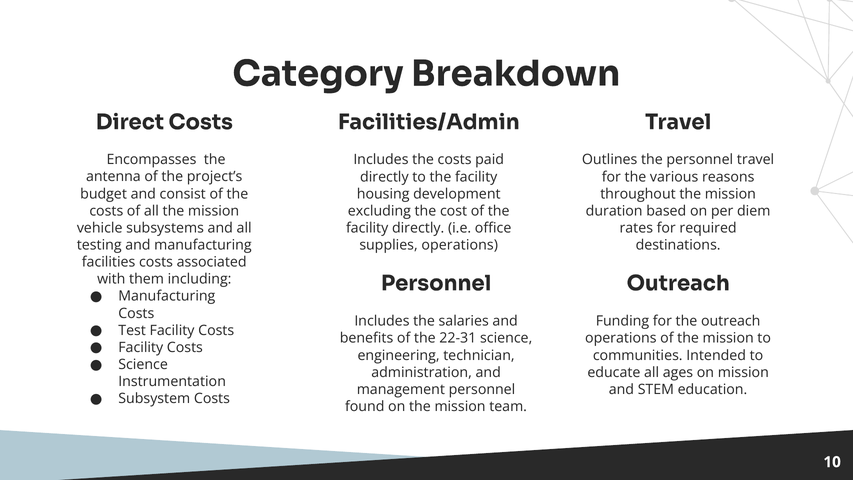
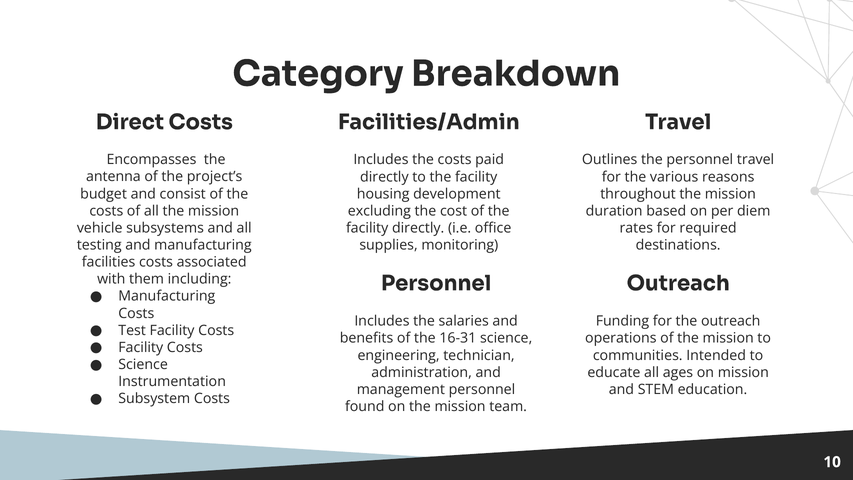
supplies operations: operations -> monitoring
22-31: 22-31 -> 16-31
